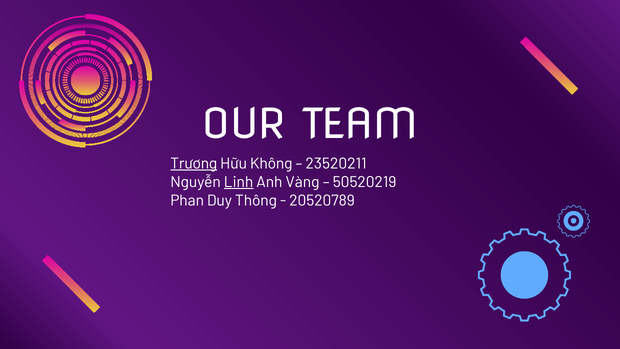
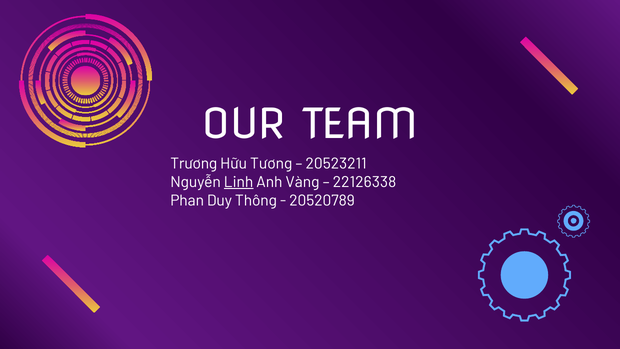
Trương underline: present -> none
Không: Không -> Tương
23520211: 23520211 -> 20523211
50520219: 50520219 -> 22126338
